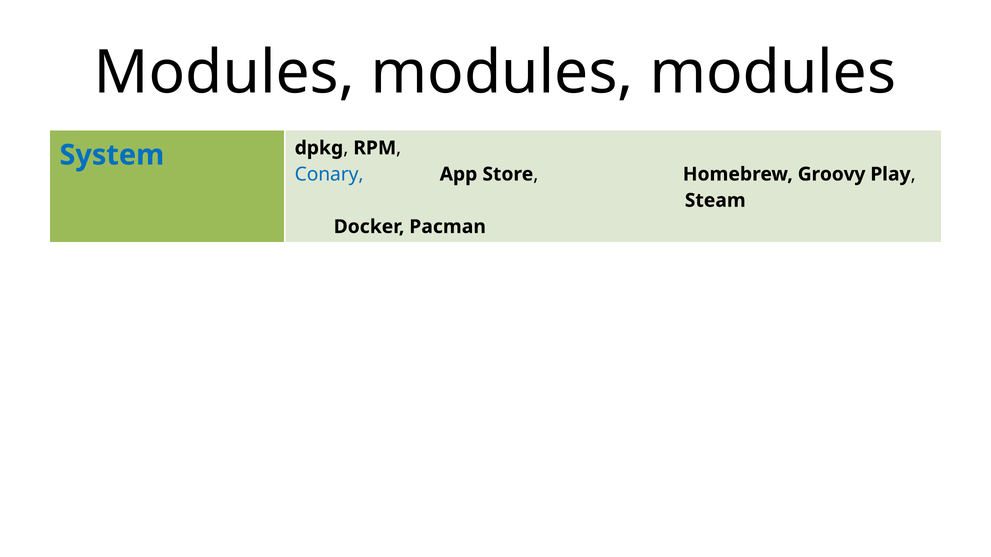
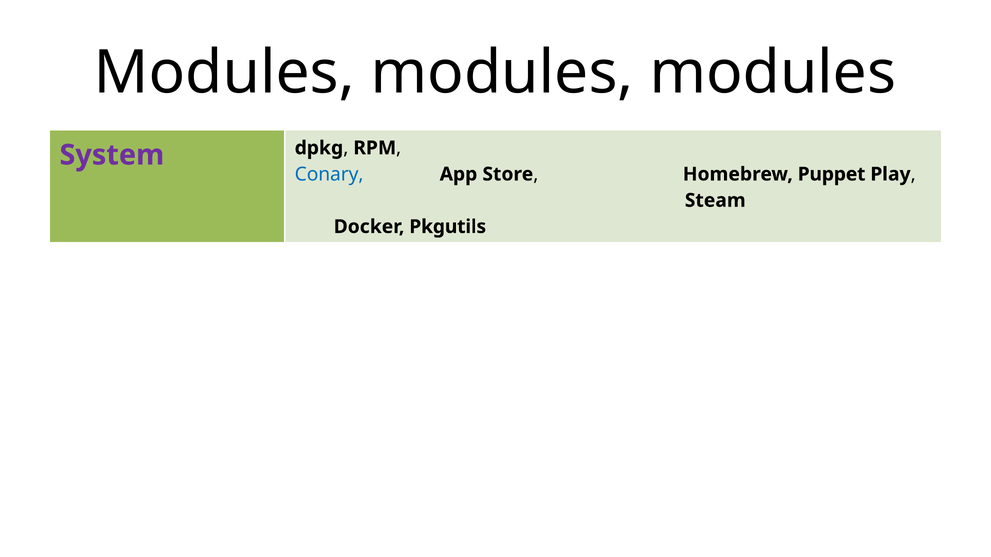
System colour: blue -> purple
Groovy: Groovy -> Puppet
Docker Pacman: Pacman -> Pkgutils
